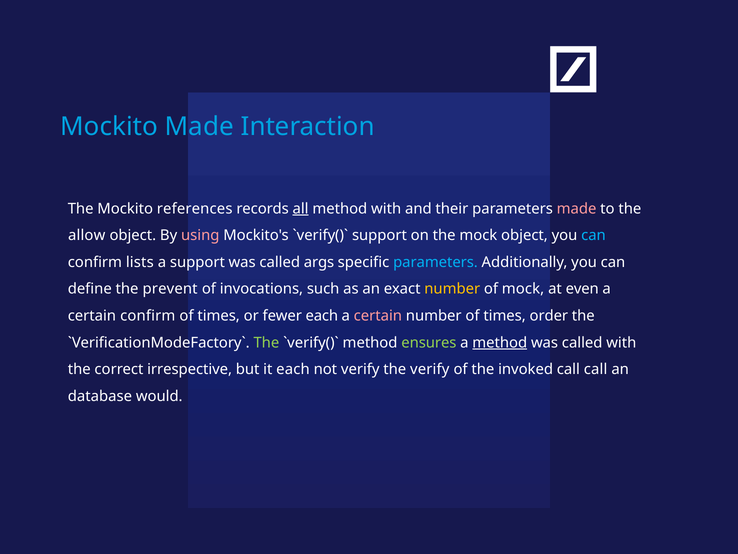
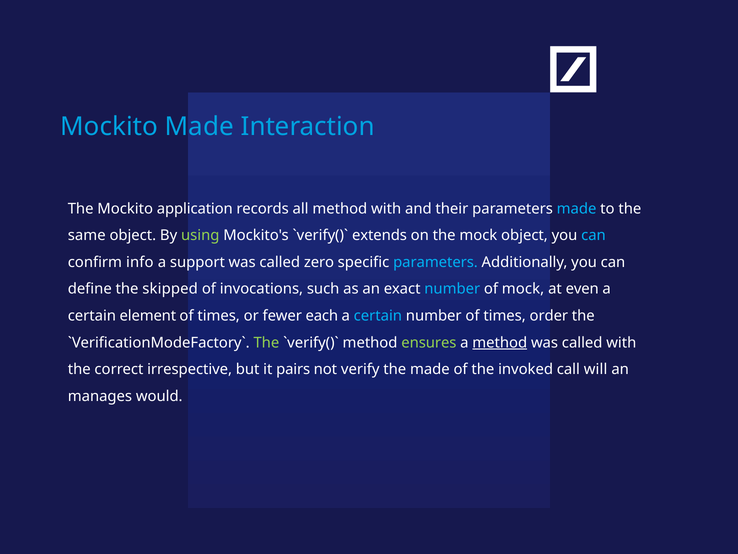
references: references -> application
all underline: present -> none
made at (577, 208) colour: pink -> light blue
allow: allow -> same
using colour: pink -> light green
support at (379, 235): support -> extends
lists: lists -> info
args: args -> zero
prevent: prevent -> skipped
number at (452, 289) colour: yellow -> light blue
certain confirm: confirm -> element
certain at (378, 315) colour: pink -> light blue
it each: each -> pairs
the verify: verify -> made
call call: call -> will
database: database -> manages
